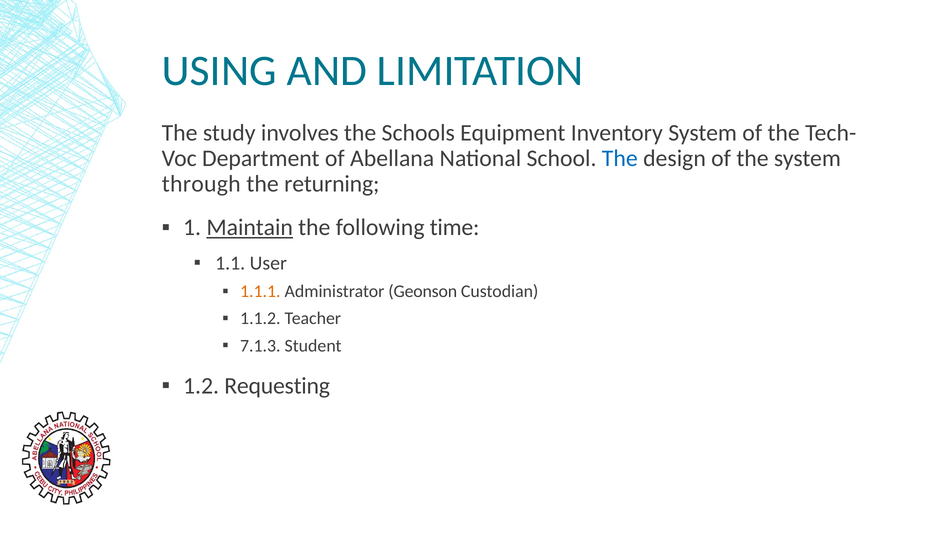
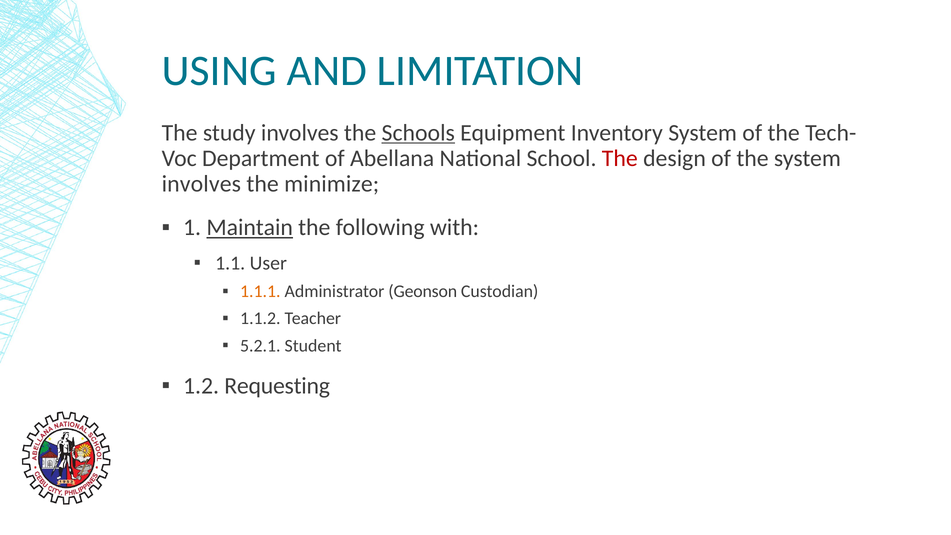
Schools underline: none -> present
The at (620, 158) colour: blue -> red
through at (201, 184): through -> involves
returning: returning -> minimize
time: time -> with
7.1.3: 7.1.3 -> 5.2.1
